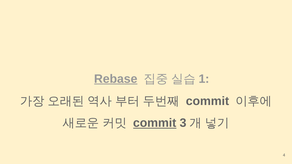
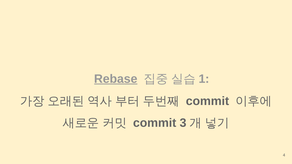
commit at (155, 123) underline: present -> none
